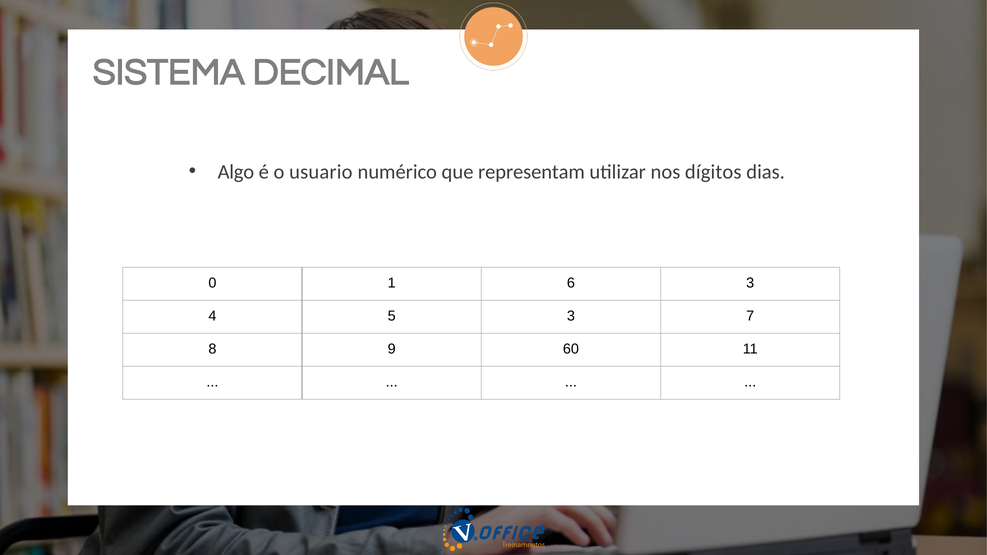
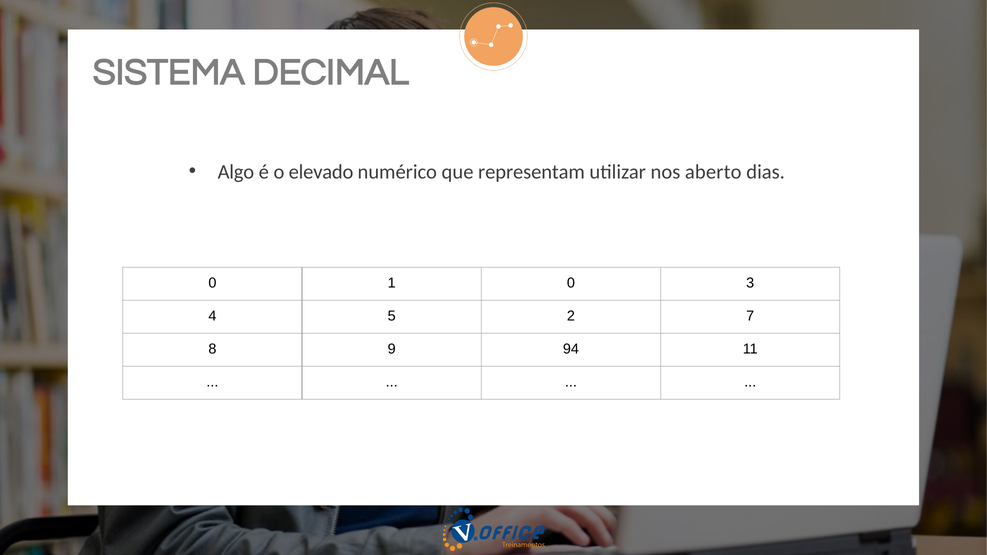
usuario: usuario -> elevado
dígitos: dígitos -> aberto
1 6: 6 -> 0
5 3: 3 -> 2
60: 60 -> 94
